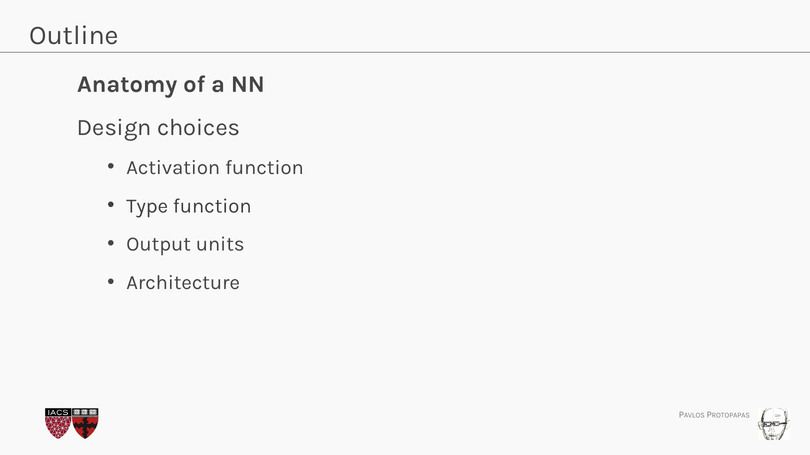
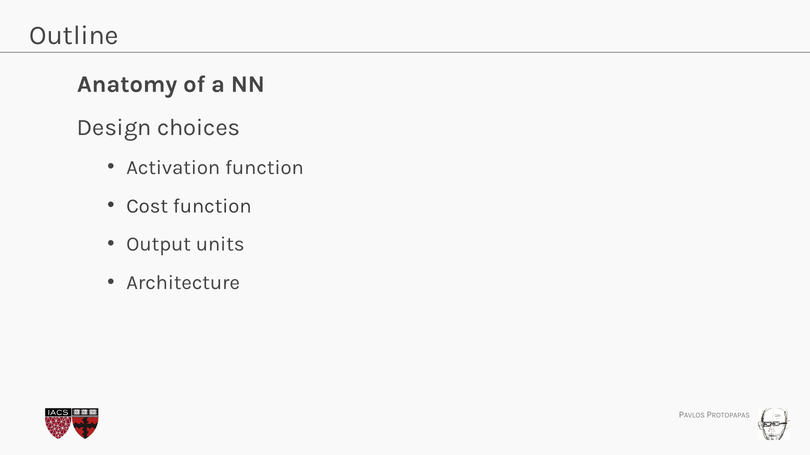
Type: Type -> Cost
